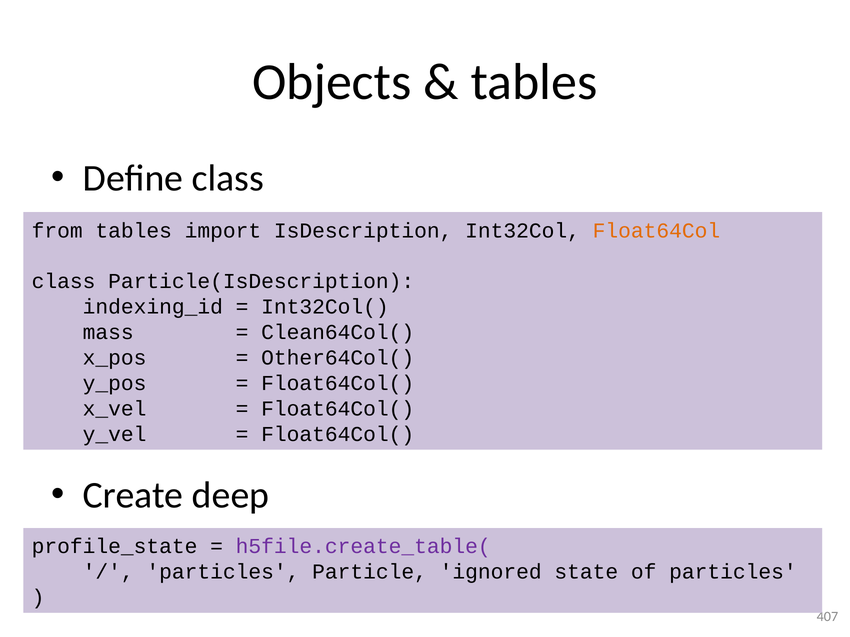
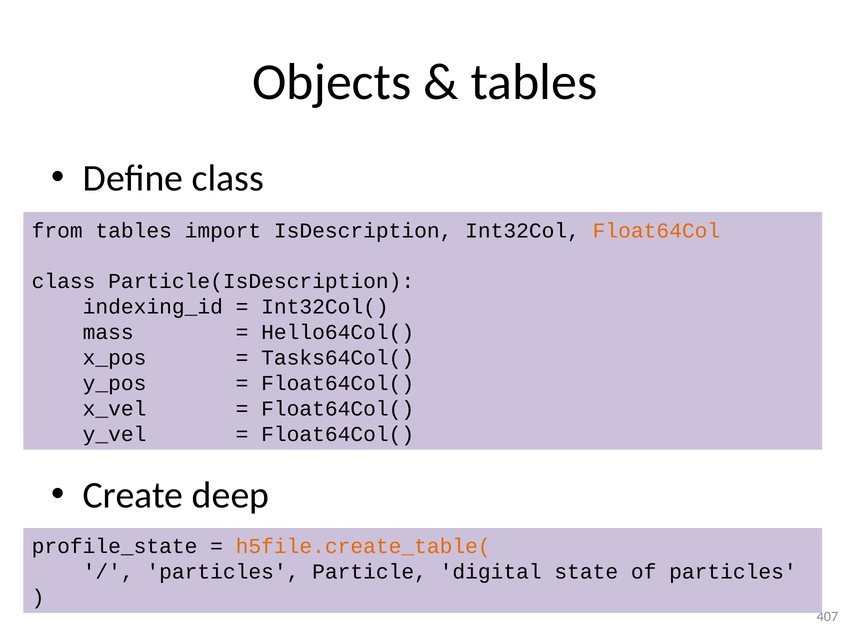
Clean64Col(: Clean64Col( -> Hello64Col(
Other64Col(: Other64Col( -> Tasks64Col(
h5file.create_table( colour: purple -> orange
ignored: ignored -> digital
